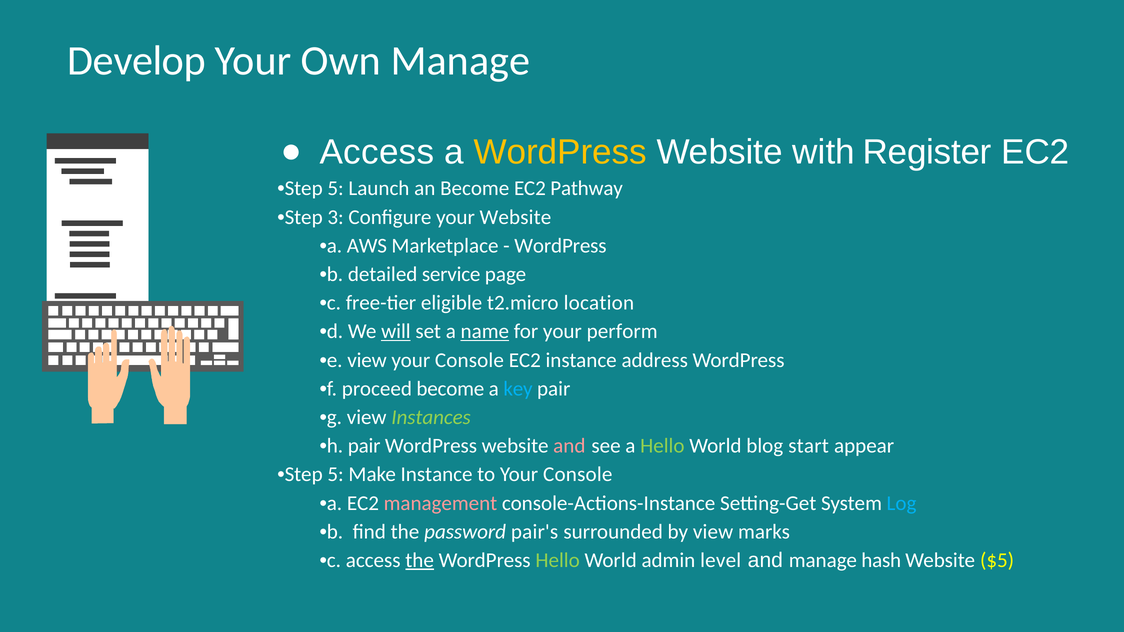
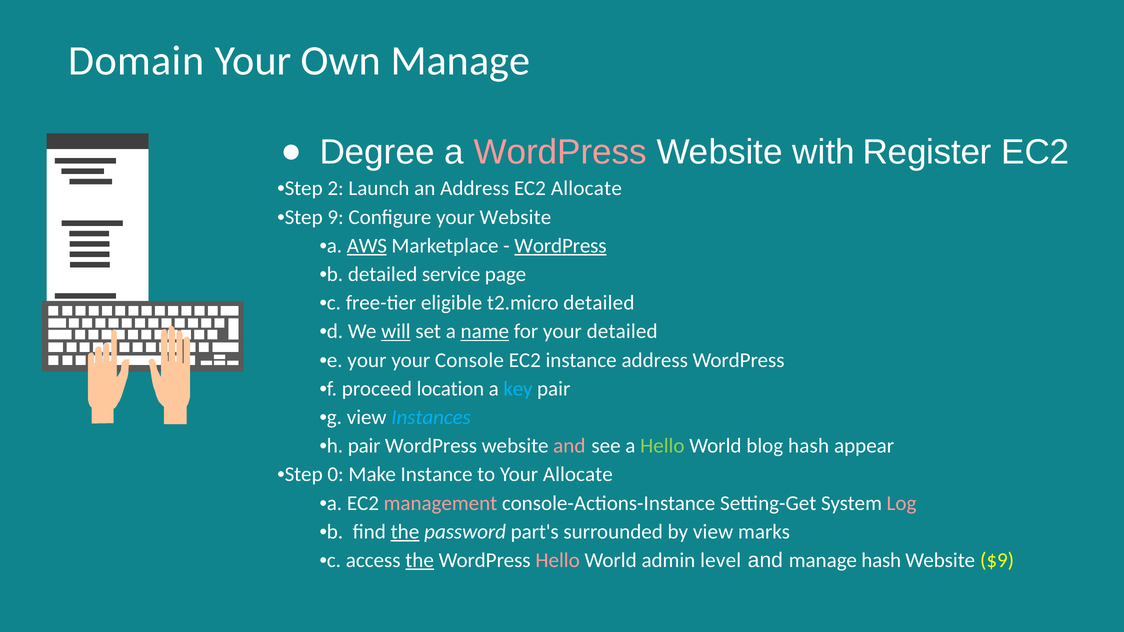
Develop: Develop -> Domain
Access at (377, 152): Access -> Degree
WordPress at (560, 152) colour: yellow -> pink
5 at (336, 189): 5 -> 2
an Become: Become -> Address
EC2 Pathway: Pathway -> Allocate
3: 3 -> 9
AWS underline: none -> present
WordPress at (560, 246) underline: none -> present
t2.micro location: location -> detailed
your perform: perform -> detailed
e view: view -> your
proceed become: become -> location
Instances colour: light green -> light blue
blog start: start -> hash
5 at (336, 475): 5 -> 0
to Your Console: Console -> Allocate
Log colour: light blue -> pink
the at (405, 532) underline: none -> present
pair's: pair's -> part's
Hello at (558, 561) colour: light green -> pink
$5: $5 -> $9
